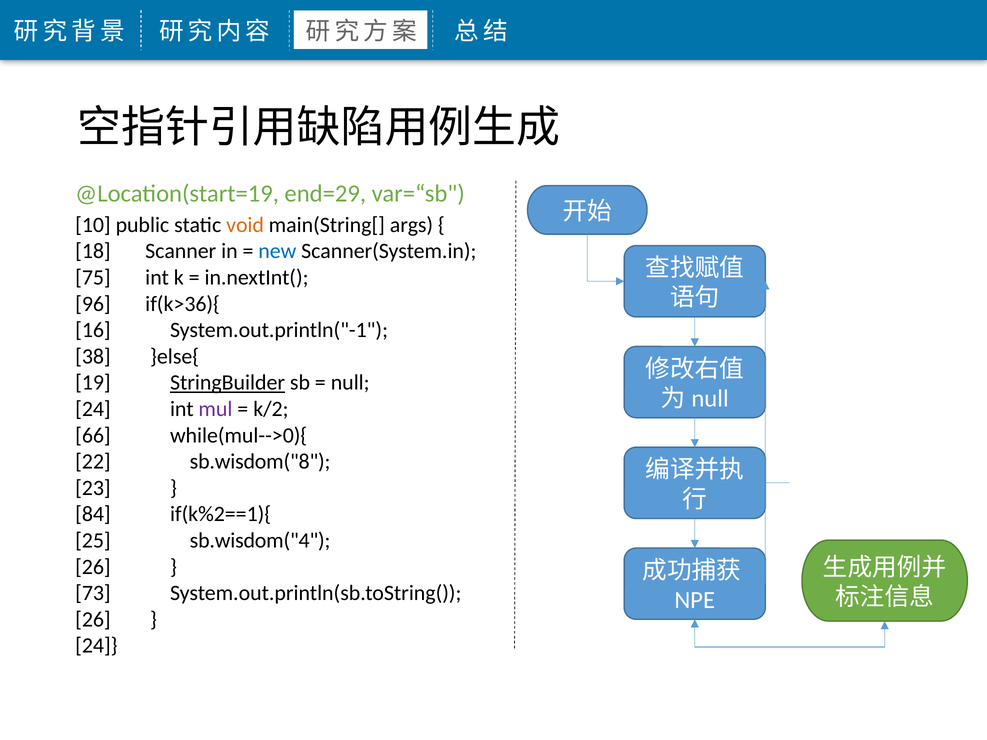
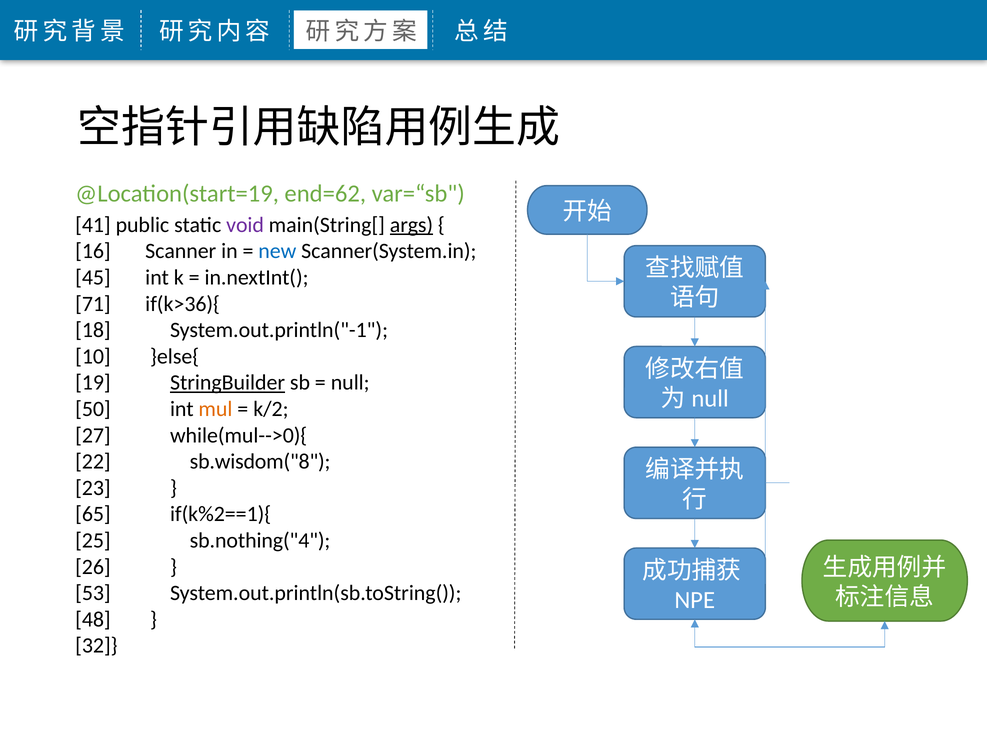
end=29: end=29 -> end=62
10: 10 -> 41
void colour: orange -> purple
args underline: none -> present
18: 18 -> 16
75: 75 -> 45
96: 96 -> 71
16: 16 -> 18
38: 38 -> 10
24 at (93, 409): 24 -> 50
mul colour: purple -> orange
66: 66 -> 27
84: 84 -> 65
sb.wisdom("4: sb.wisdom("4 -> sb.nothing("4
73: 73 -> 53
26 at (93, 620): 26 -> 48
24 at (96, 646): 24 -> 32
